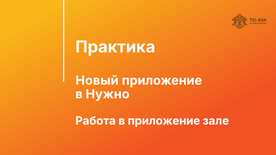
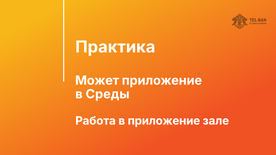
Новый: Новый -> Может
Нужно: Нужно -> Среды
